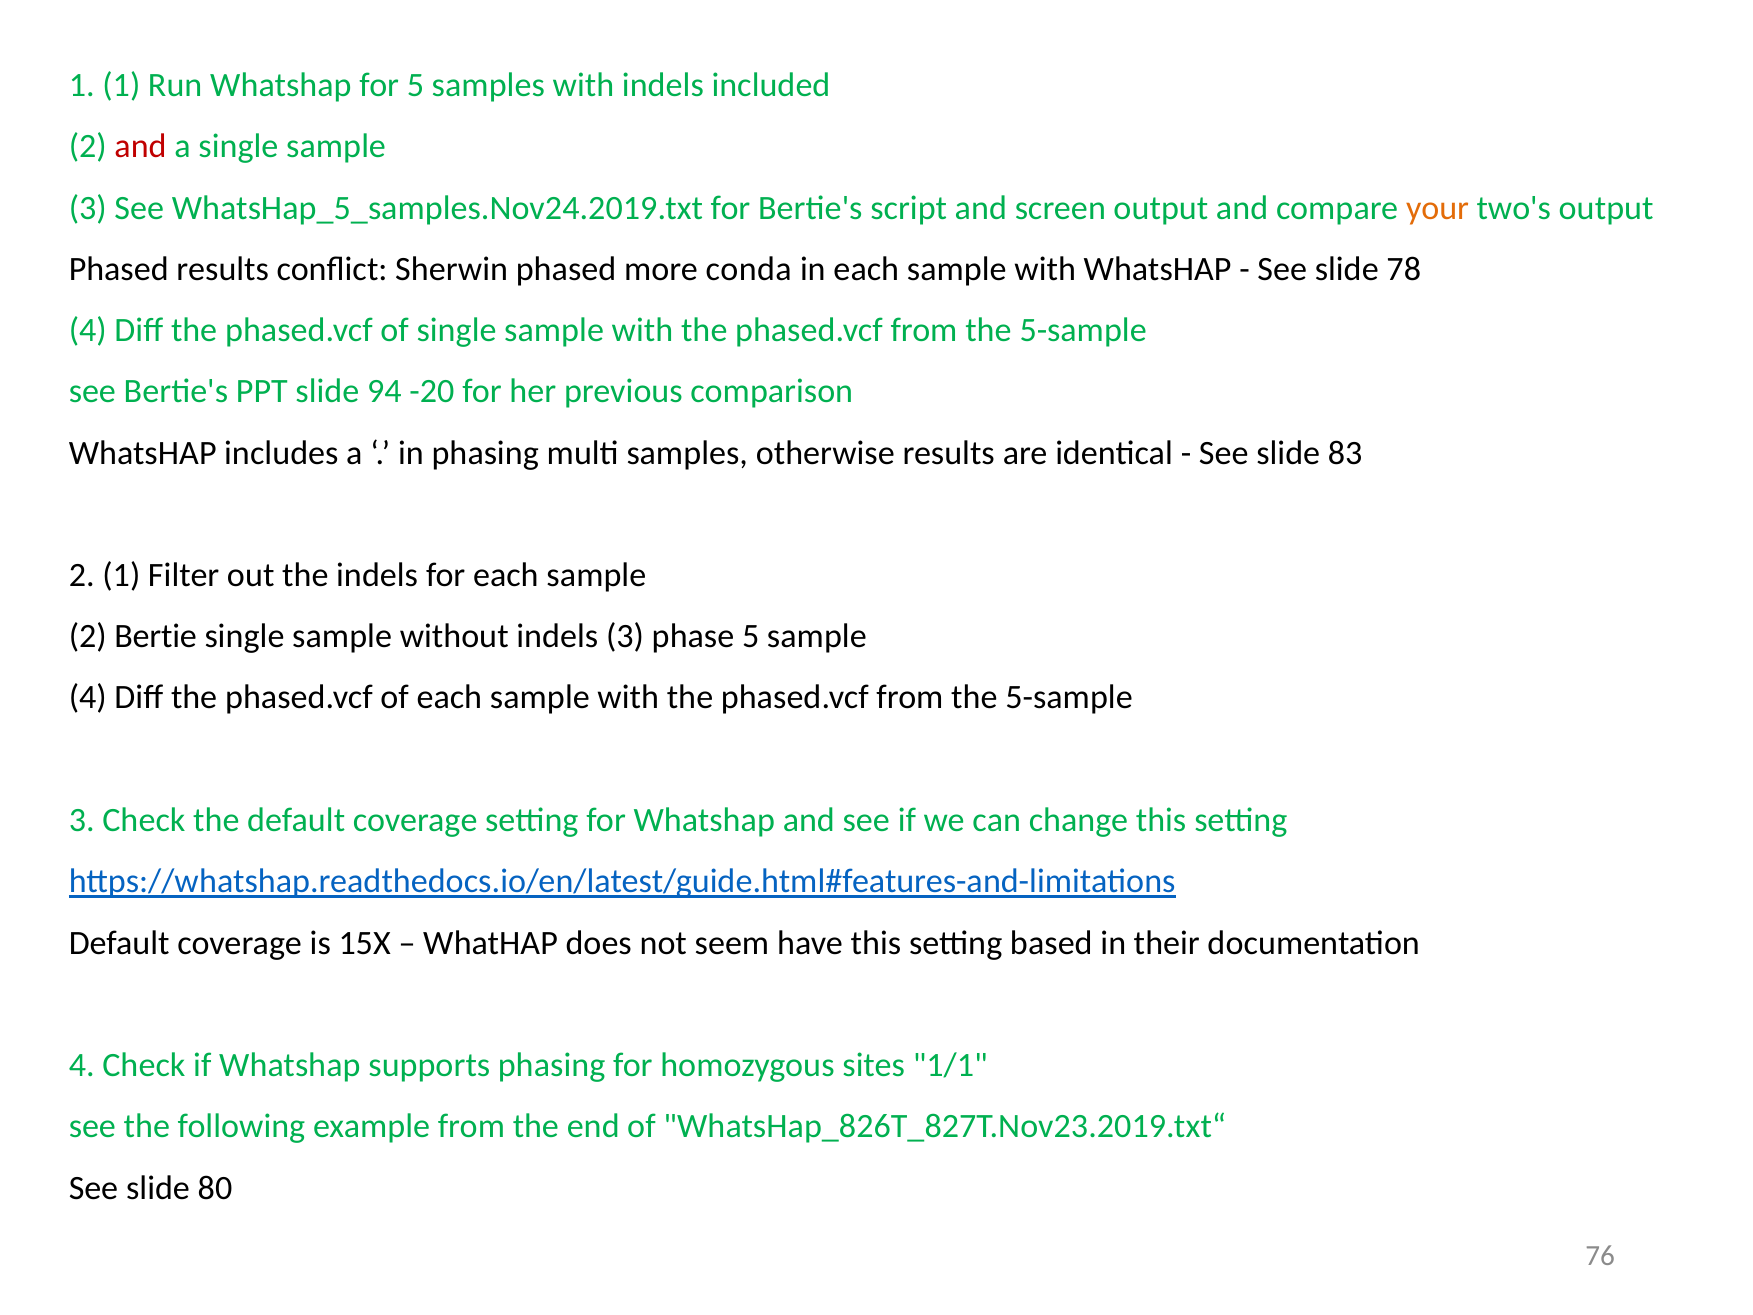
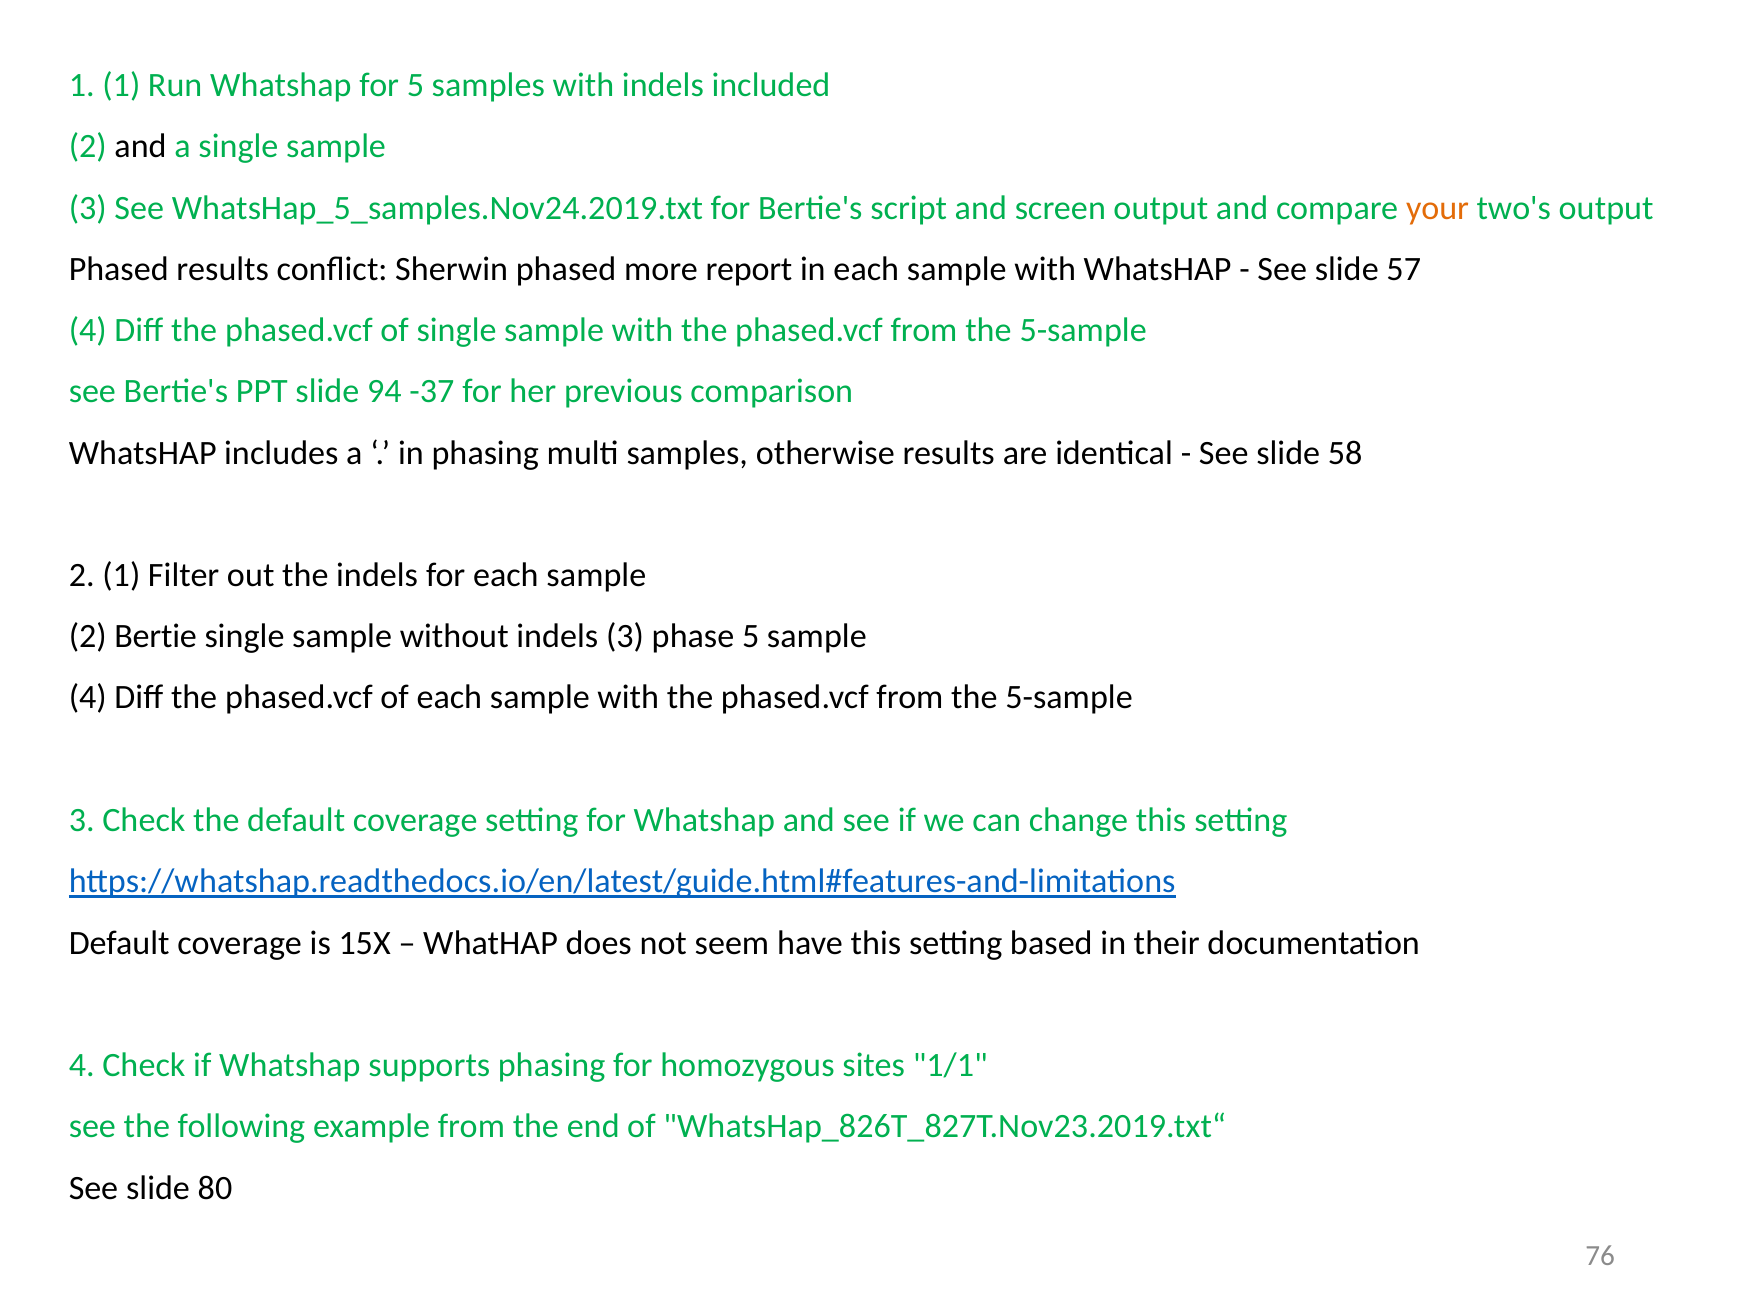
and at (141, 147) colour: red -> black
conda: conda -> report
78: 78 -> 57
-20: -20 -> -37
83: 83 -> 58
